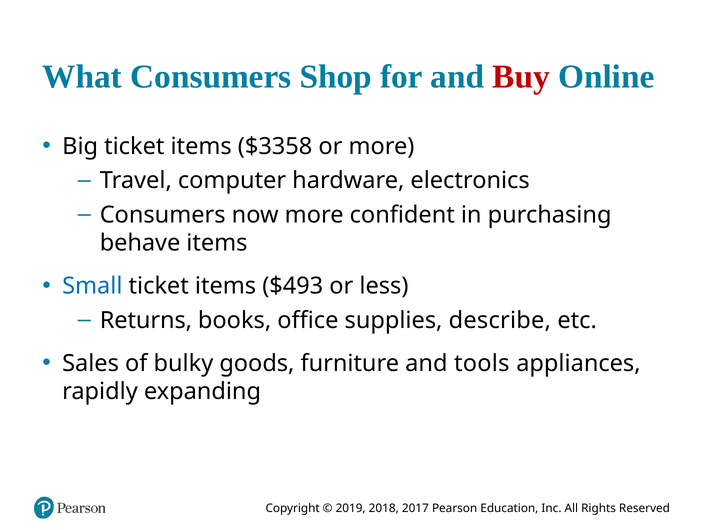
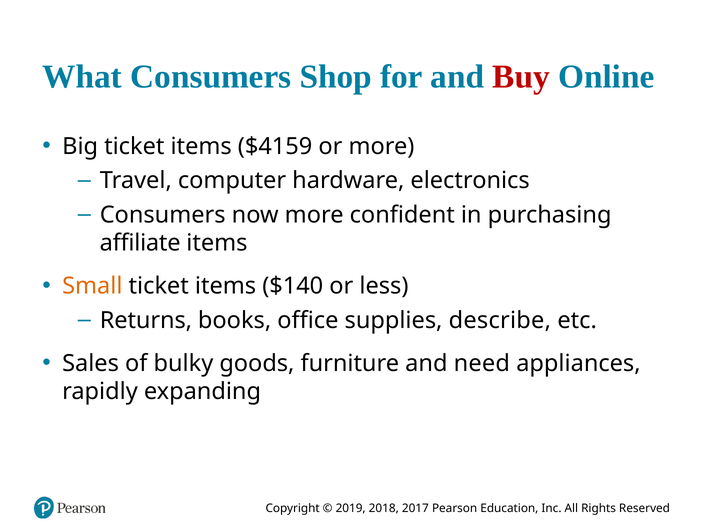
$3358: $3358 -> $4159
behave: behave -> affiliate
Small colour: blue -> orange
$493: $493 -> $140
tools: tools -> need
